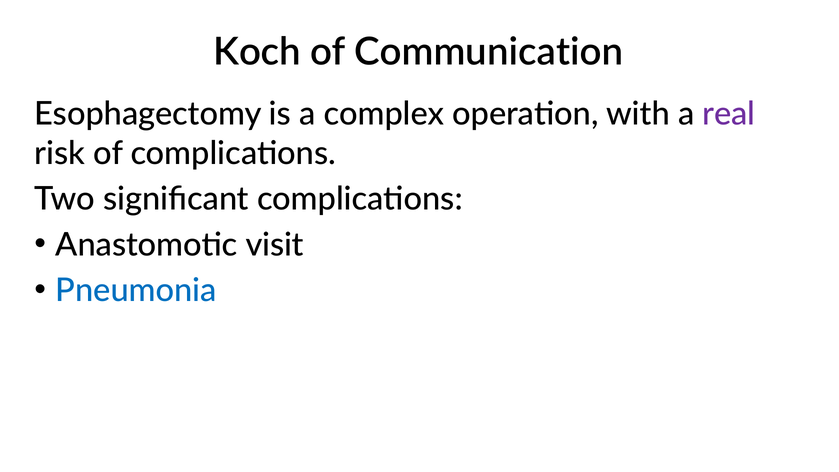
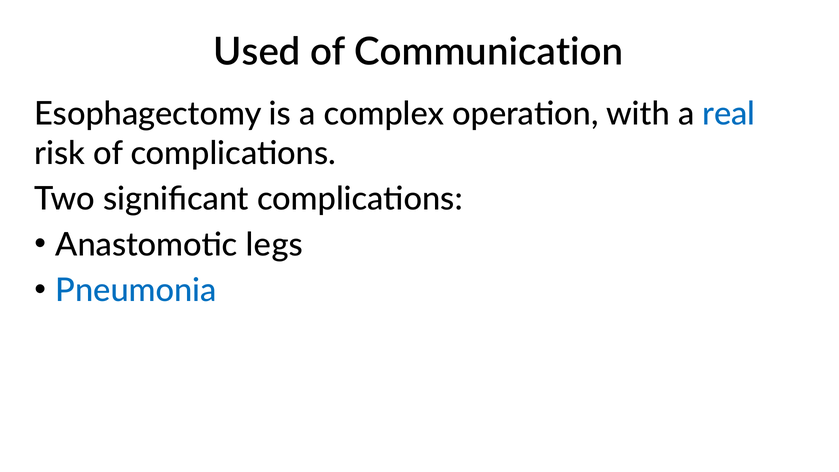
Koch: Koch -> Used
real colour: purple -> blue
visit: visit -> legs
